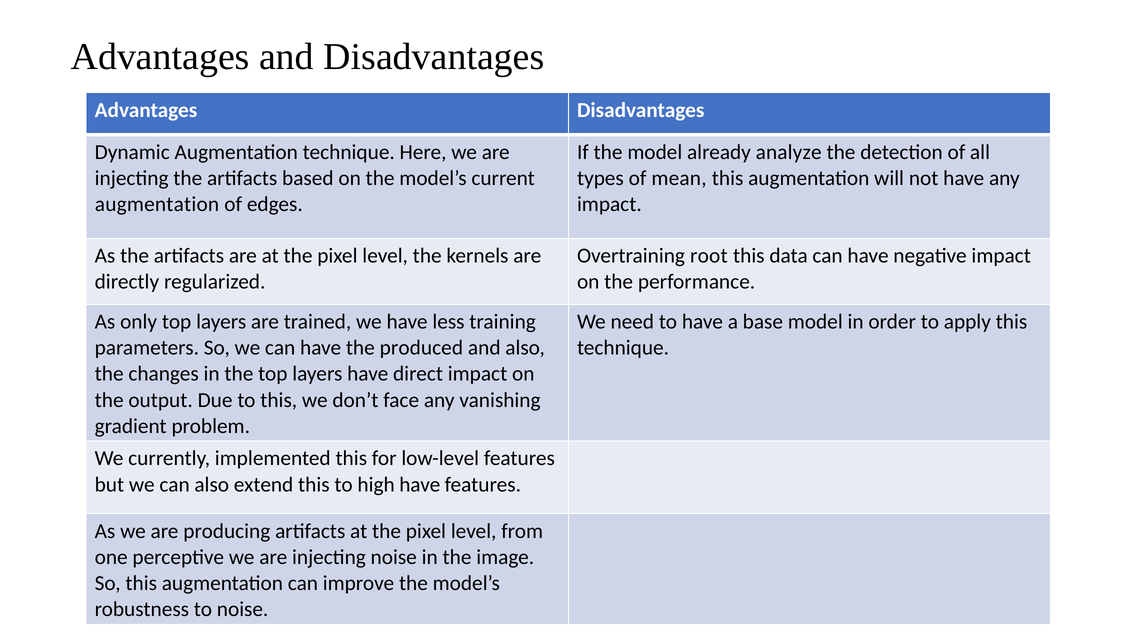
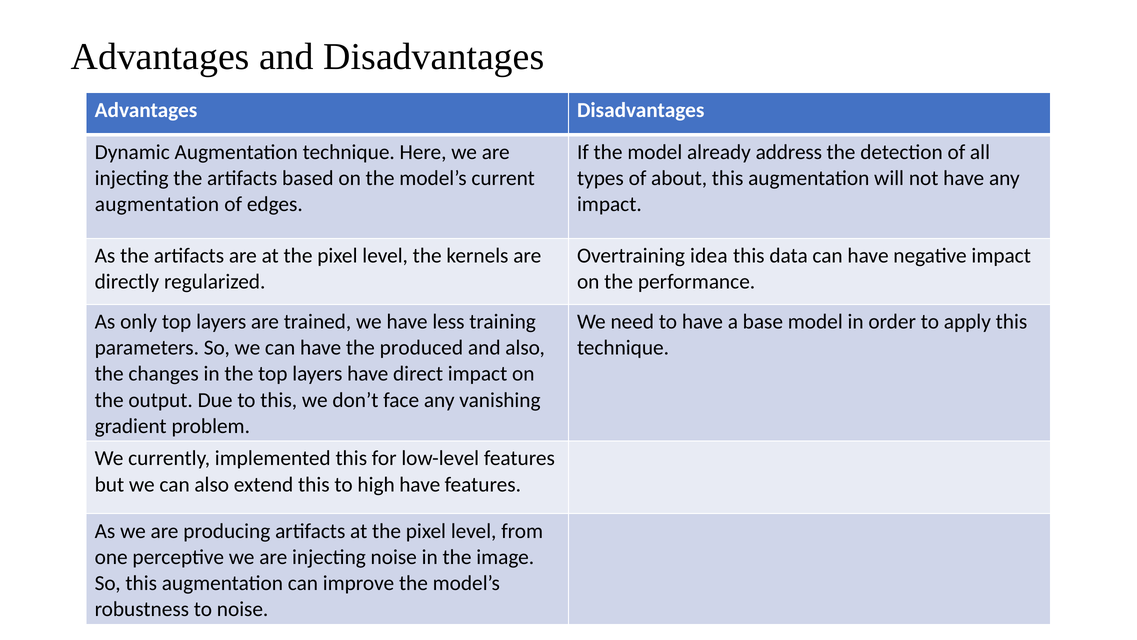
analyze: analyze -> address
mean: mean -> about
root: root -> idea
